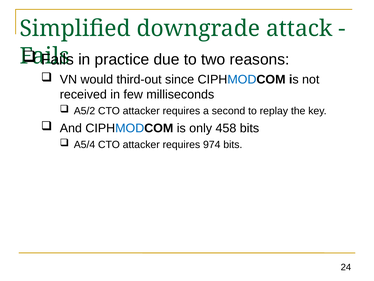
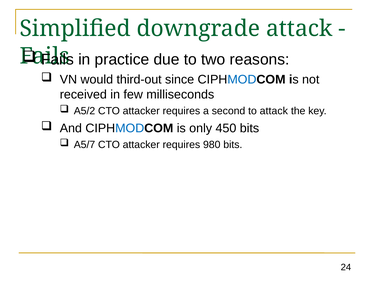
to replay: replay -> attack
458: 458 -> 450
A5/4: A5/4 -> A5/7
974: 974 -> 980
